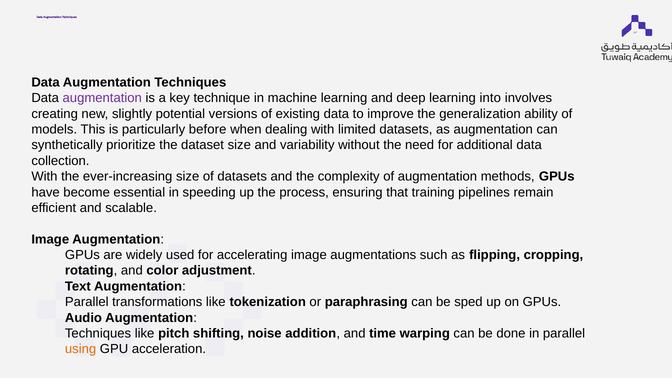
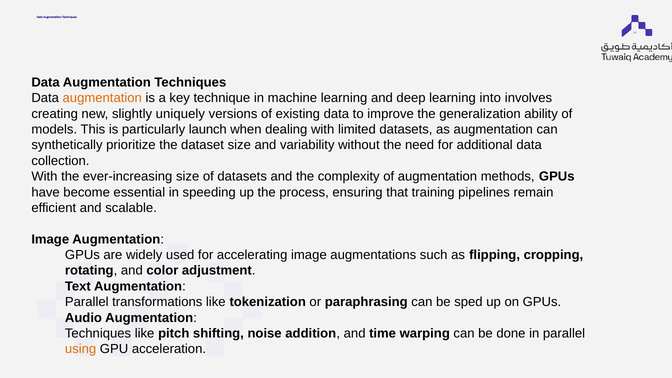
augmentation at (102, 98) colour: purple -> orange
potential: potential -> uniquely
before: before -> launch
